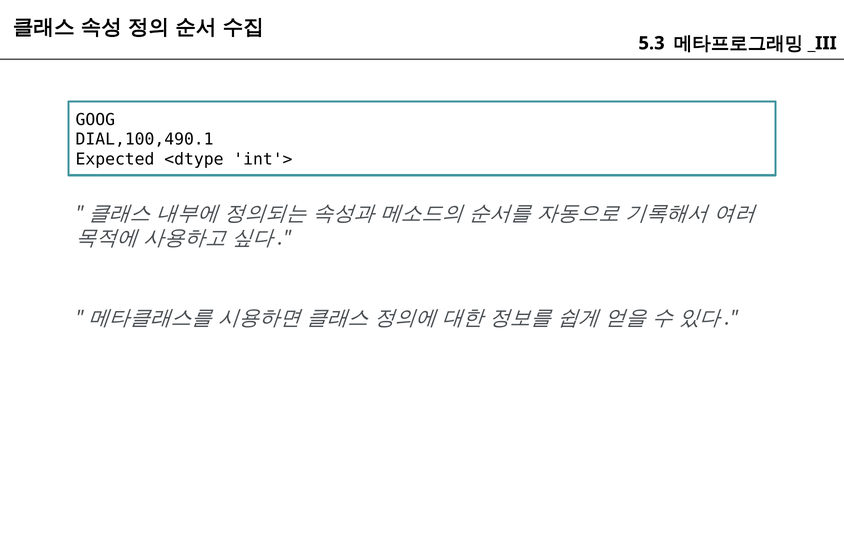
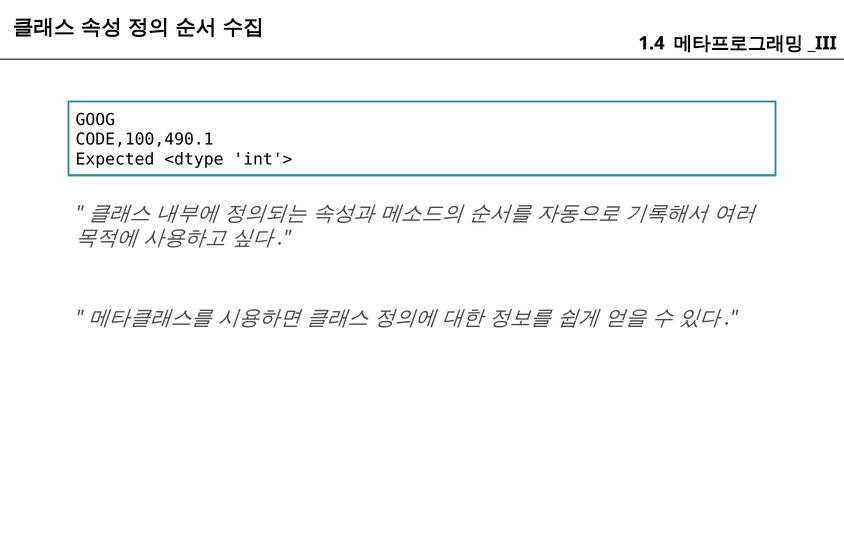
5.3: 5.3 -> 1.4
DIAL,100,490.1: DIAL,100,490.1 -> CODE,100,490.1
